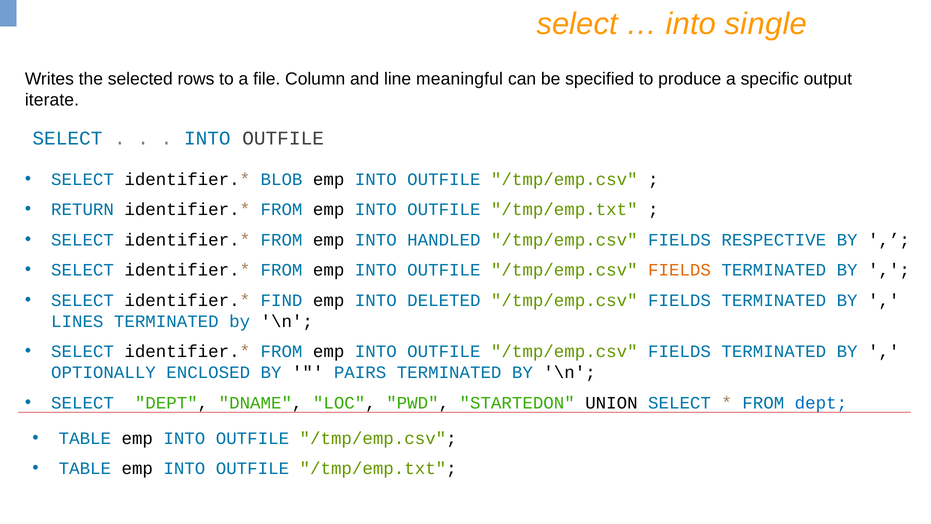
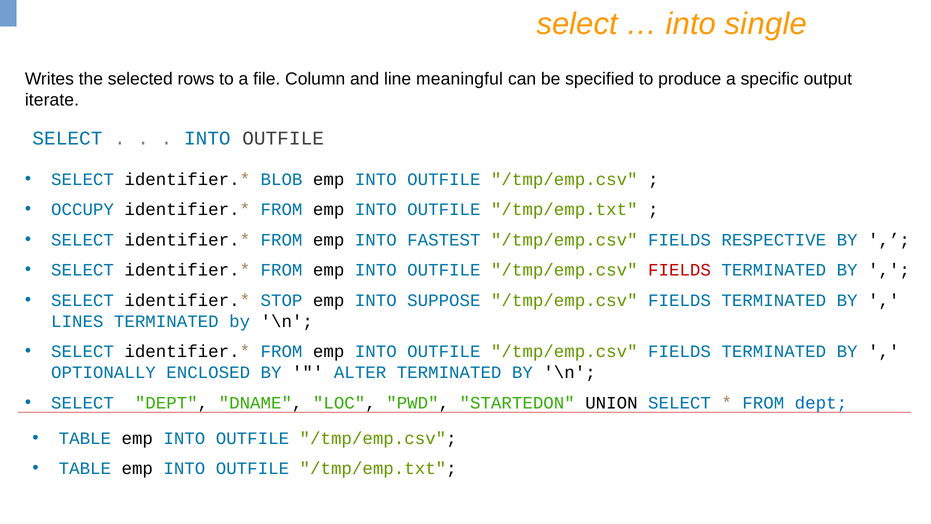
RETURN: RETURN -> OCCUPY
HANDLED: HANDLED -> FASTEST
FIELDS at (680, 270) colour: orange -> red
FIND: FIND -> STOP
DELETED: DELETED -> SUPPOSE
PAIRS: PAIRS -> ALTER
